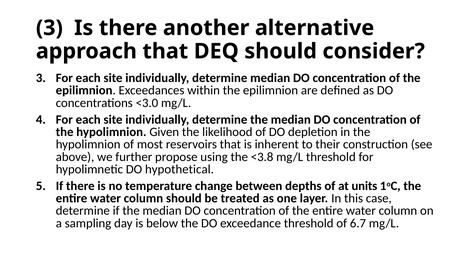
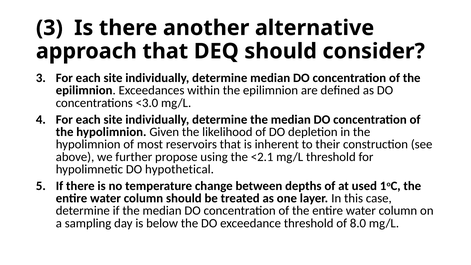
<3.8: <3.8 -> <2.1
units: units -> used
6.7: 6.7 -> 8.0
